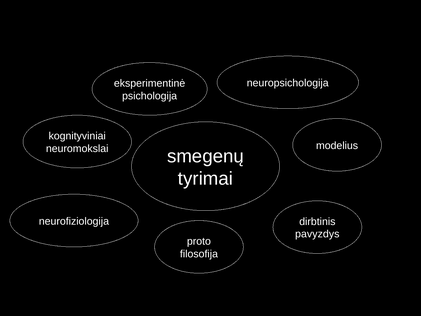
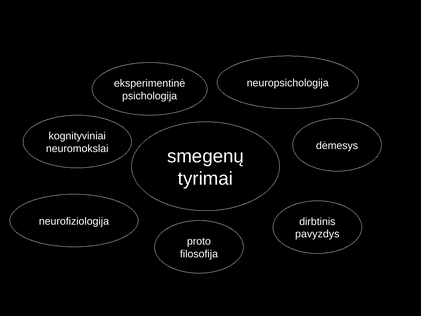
modelius: modelius -> dėmesys
